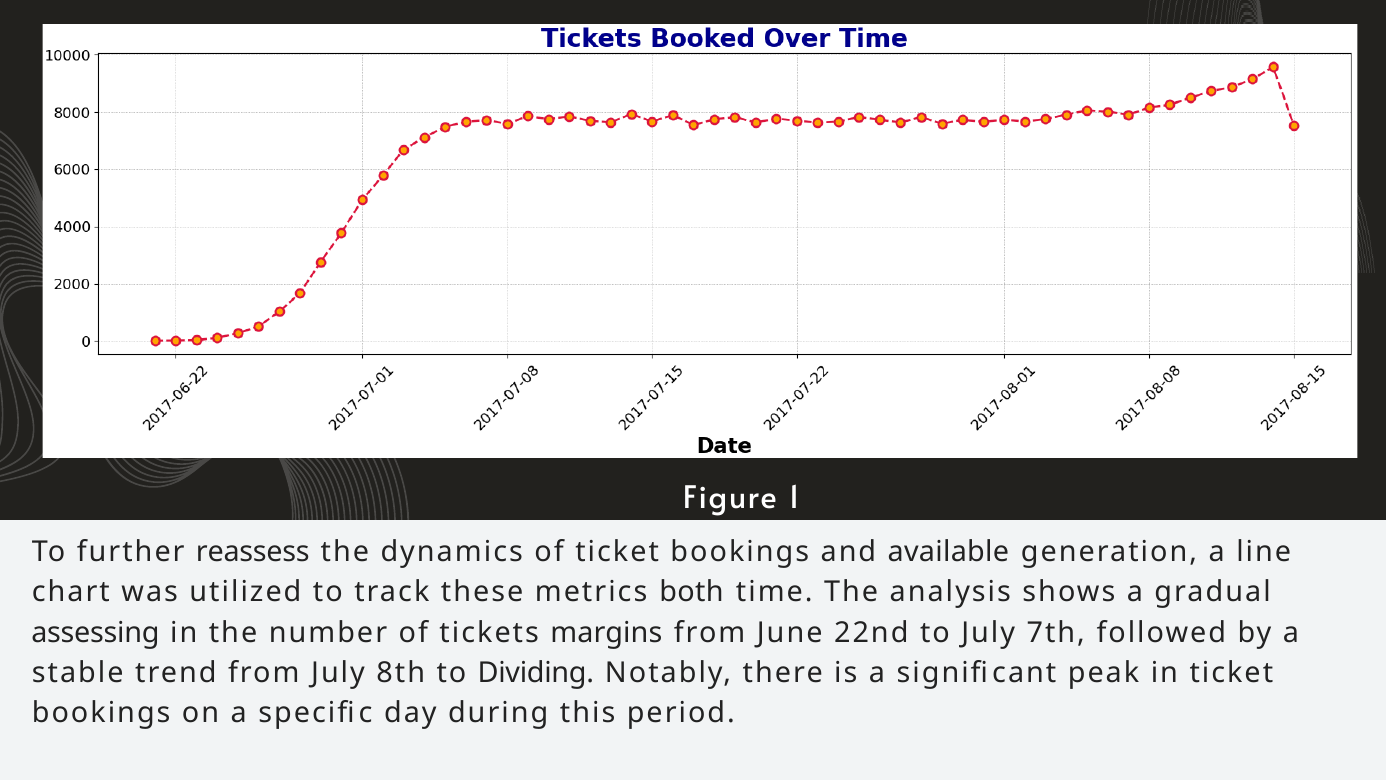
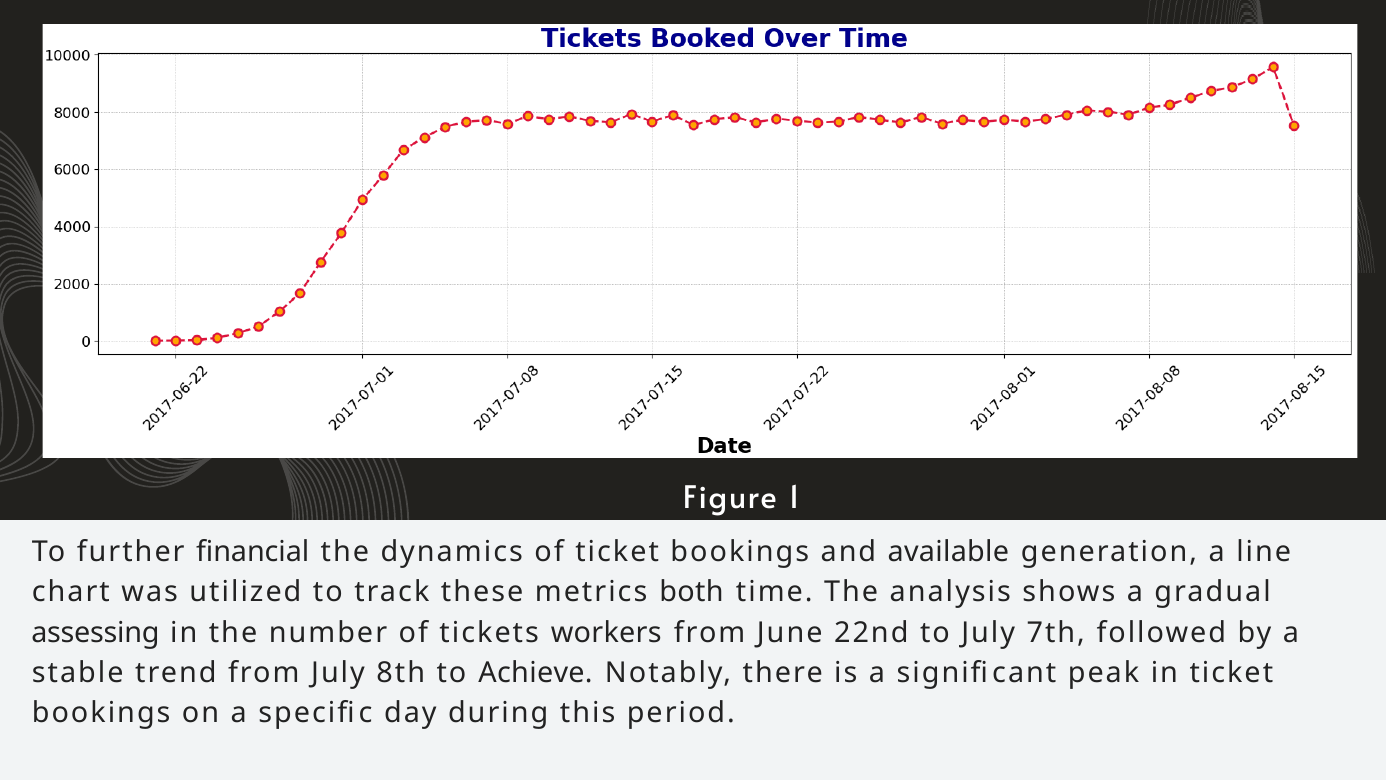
reassess: reassess -> financial
margins: margins -> workers
Dividing: Dividing -> Achieve
